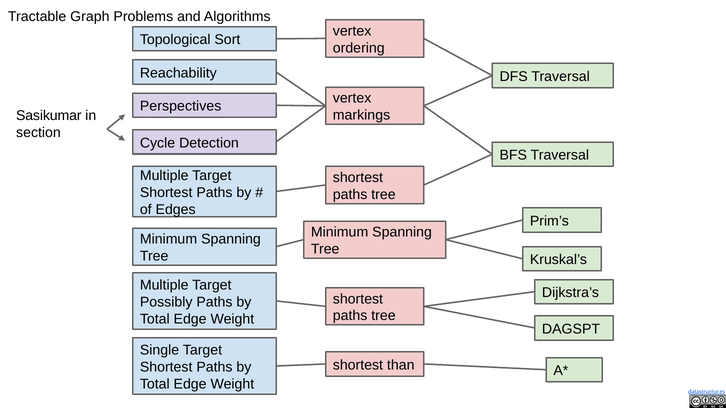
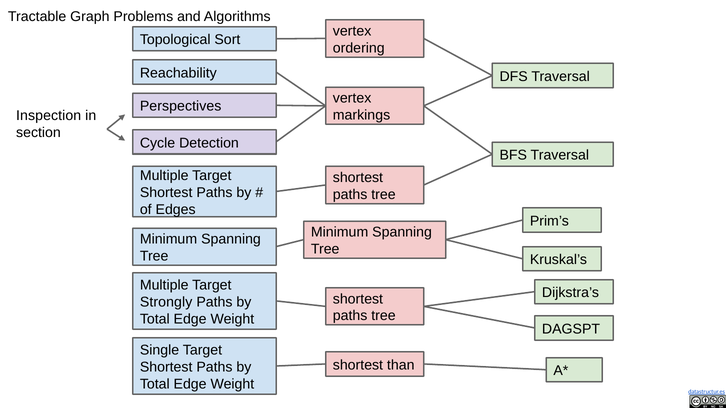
Sasikumar: Sasikumar -> Inspection
Possibly: Possibly -> Strongly
